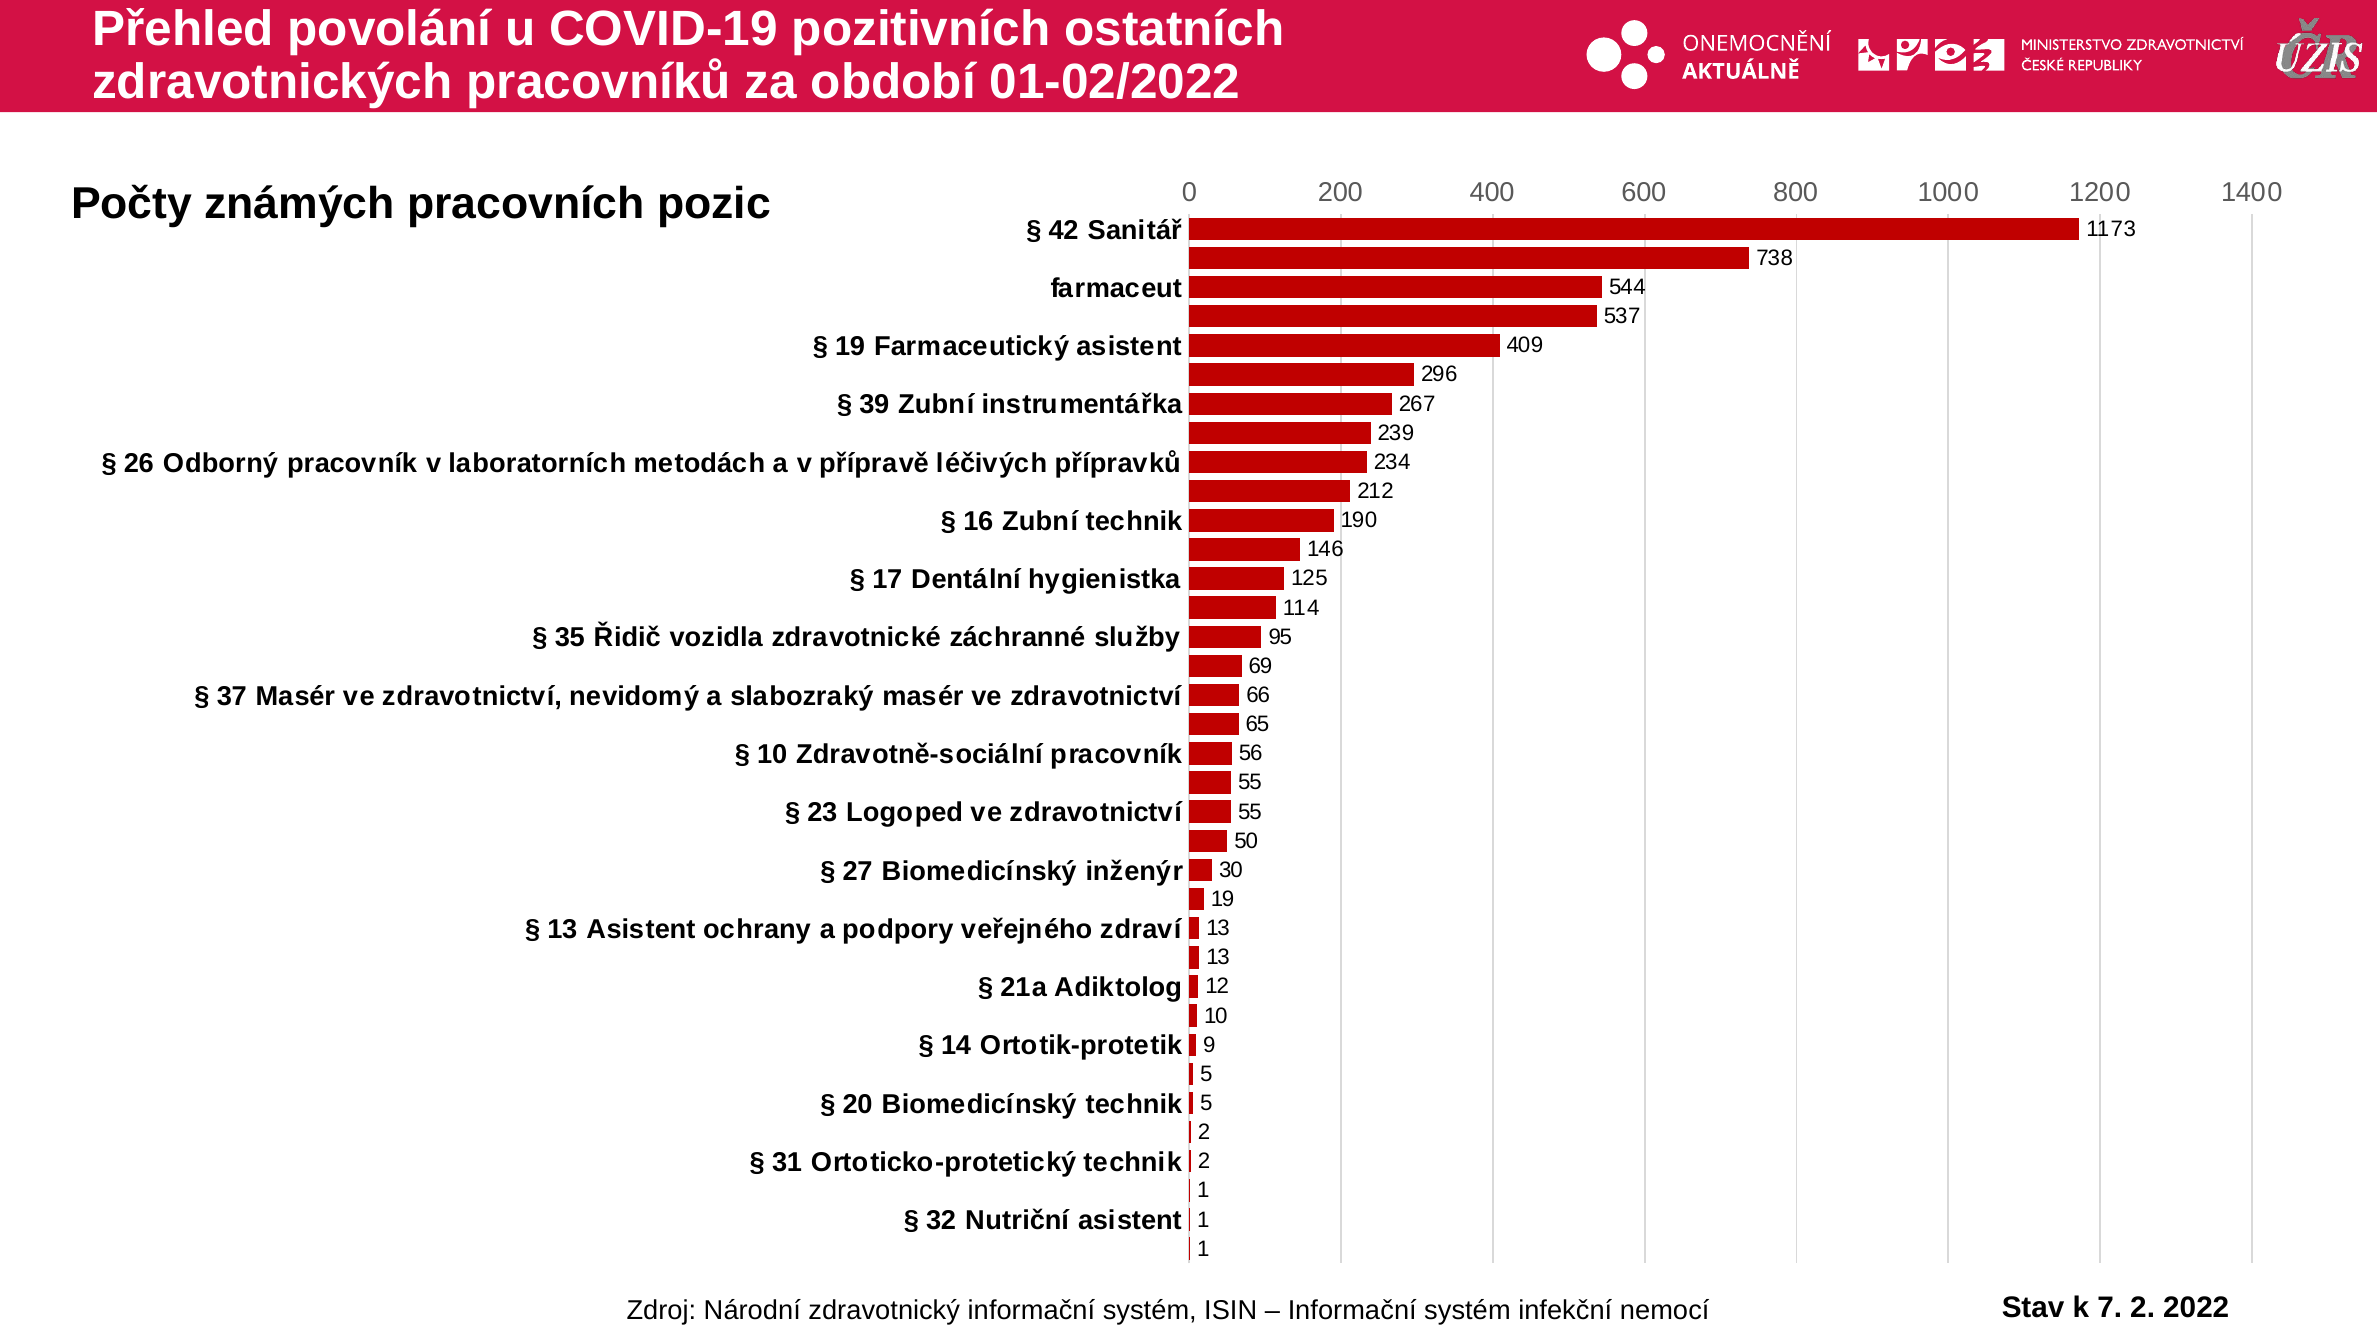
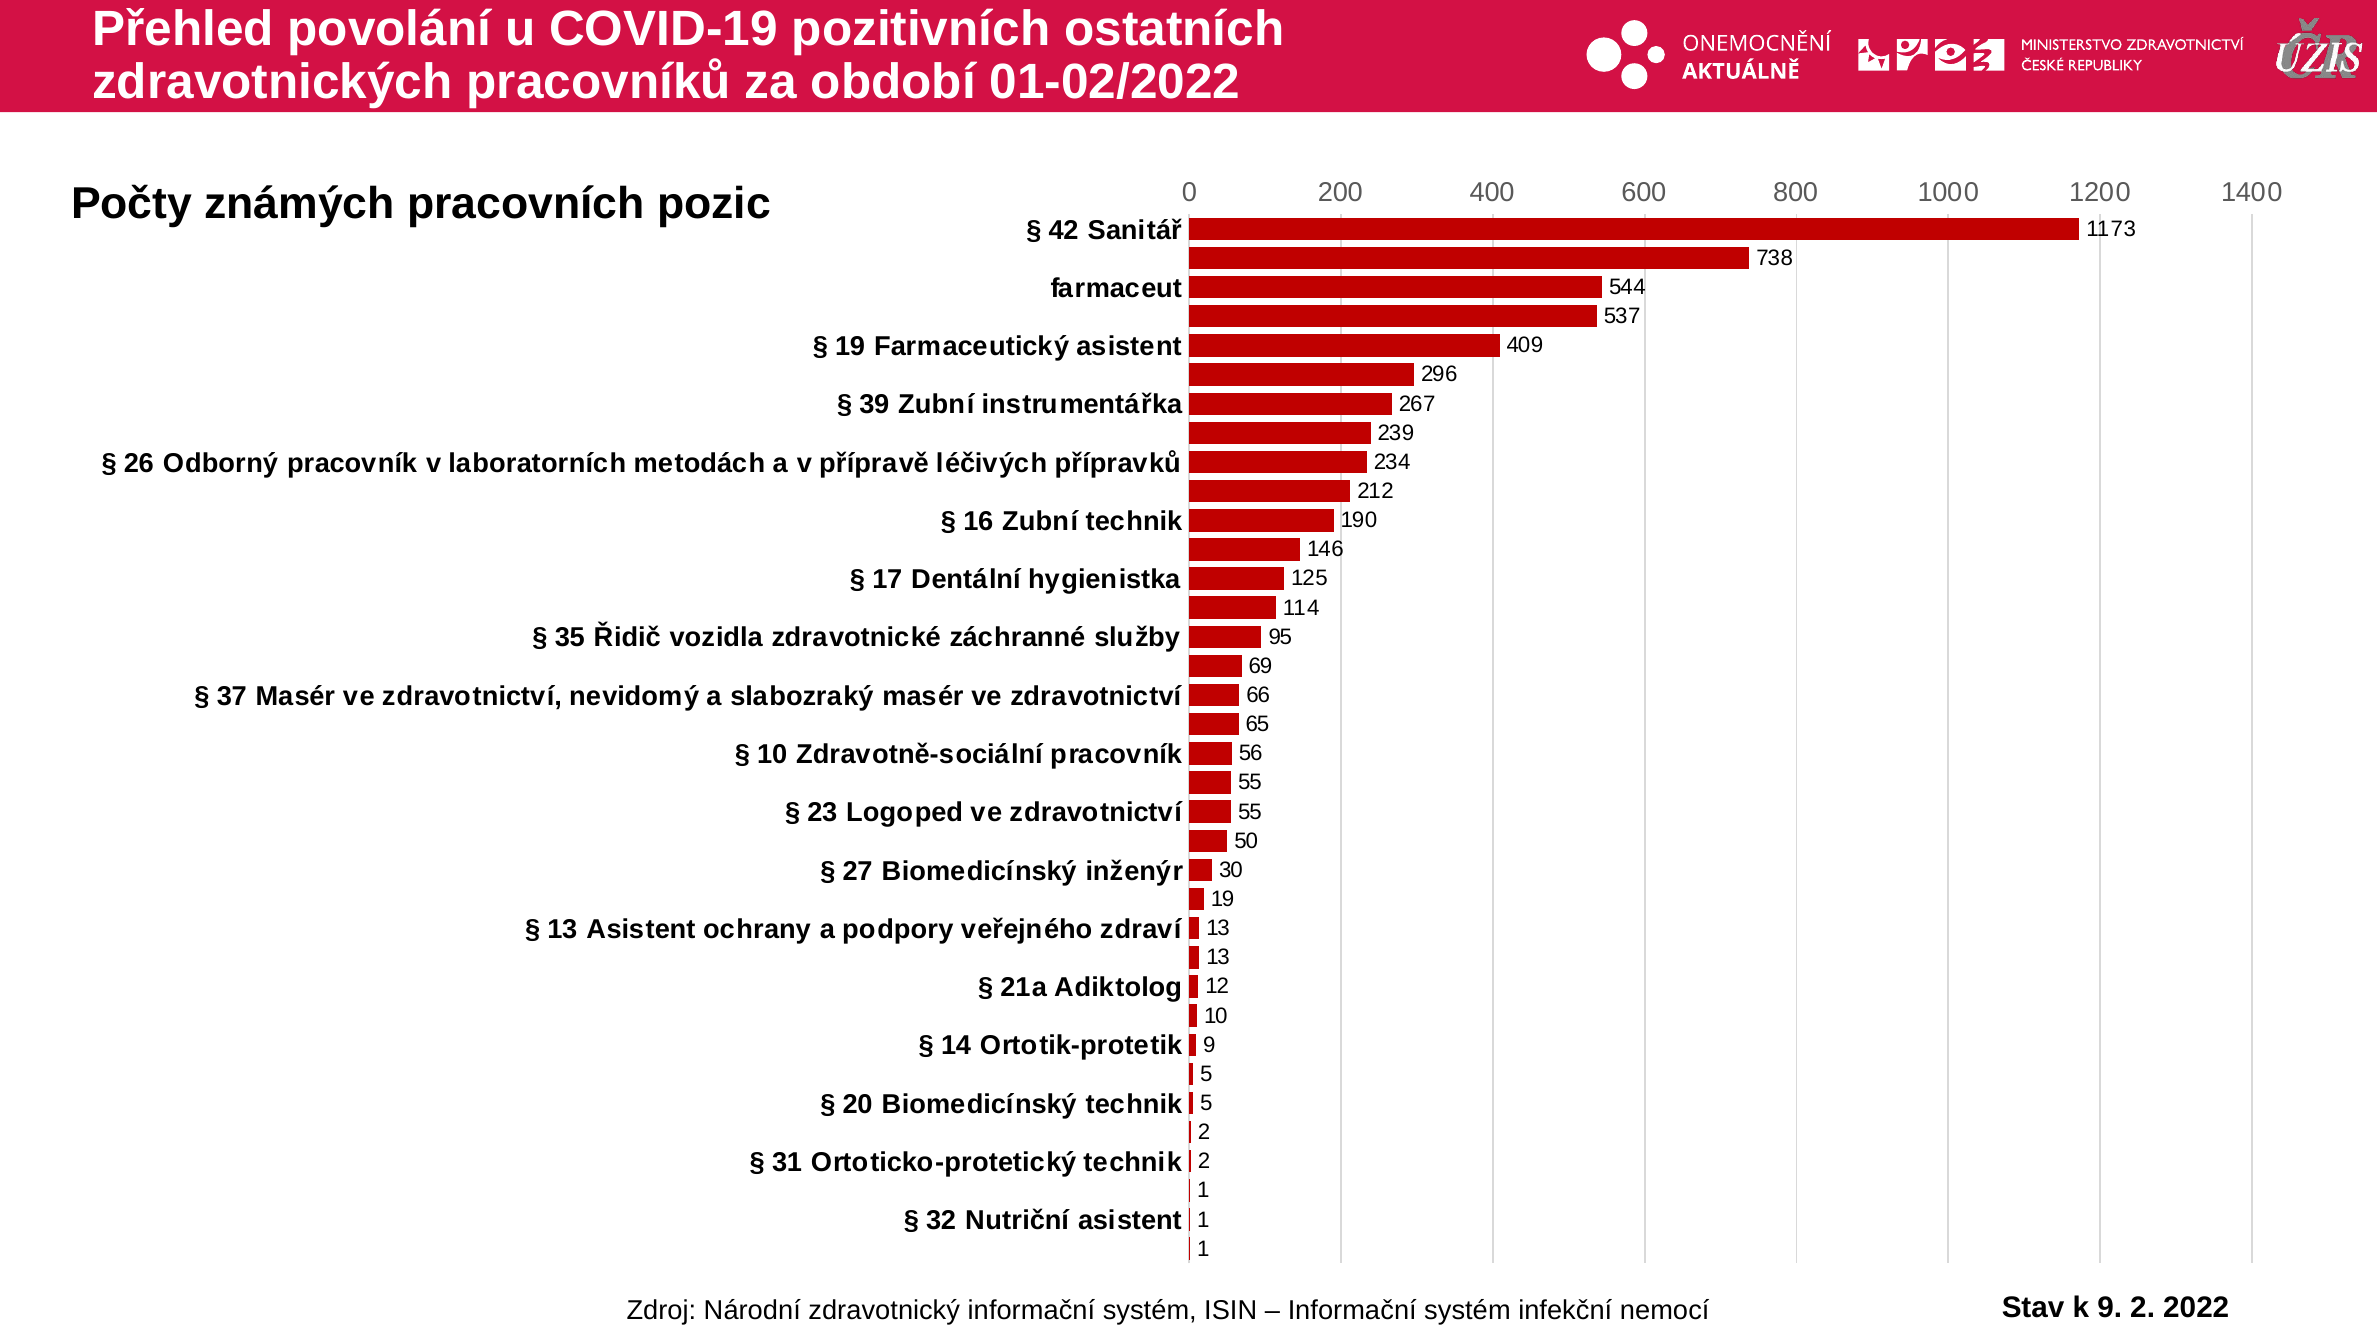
k 7: 7 -> 9
